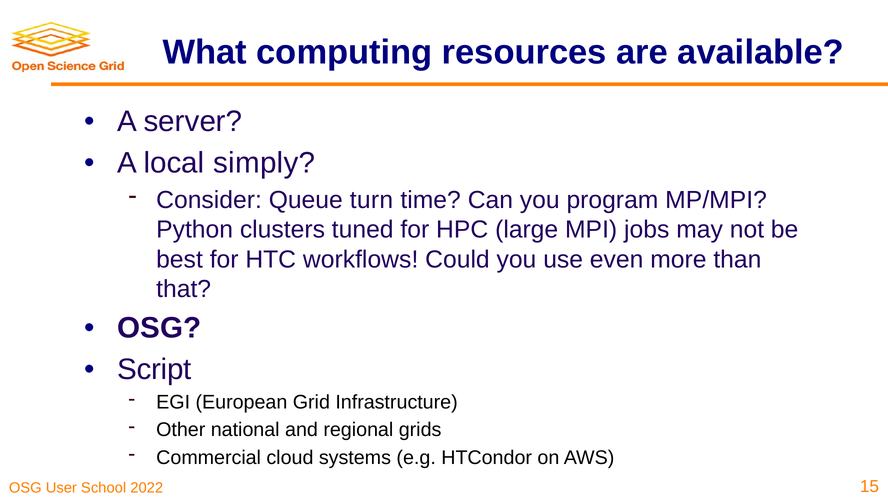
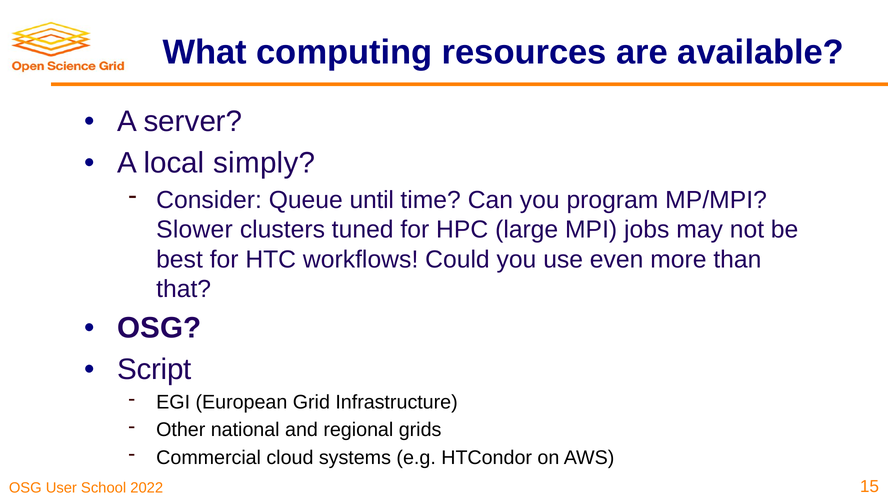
turn: turn -> until
Python: Python -> Slower
